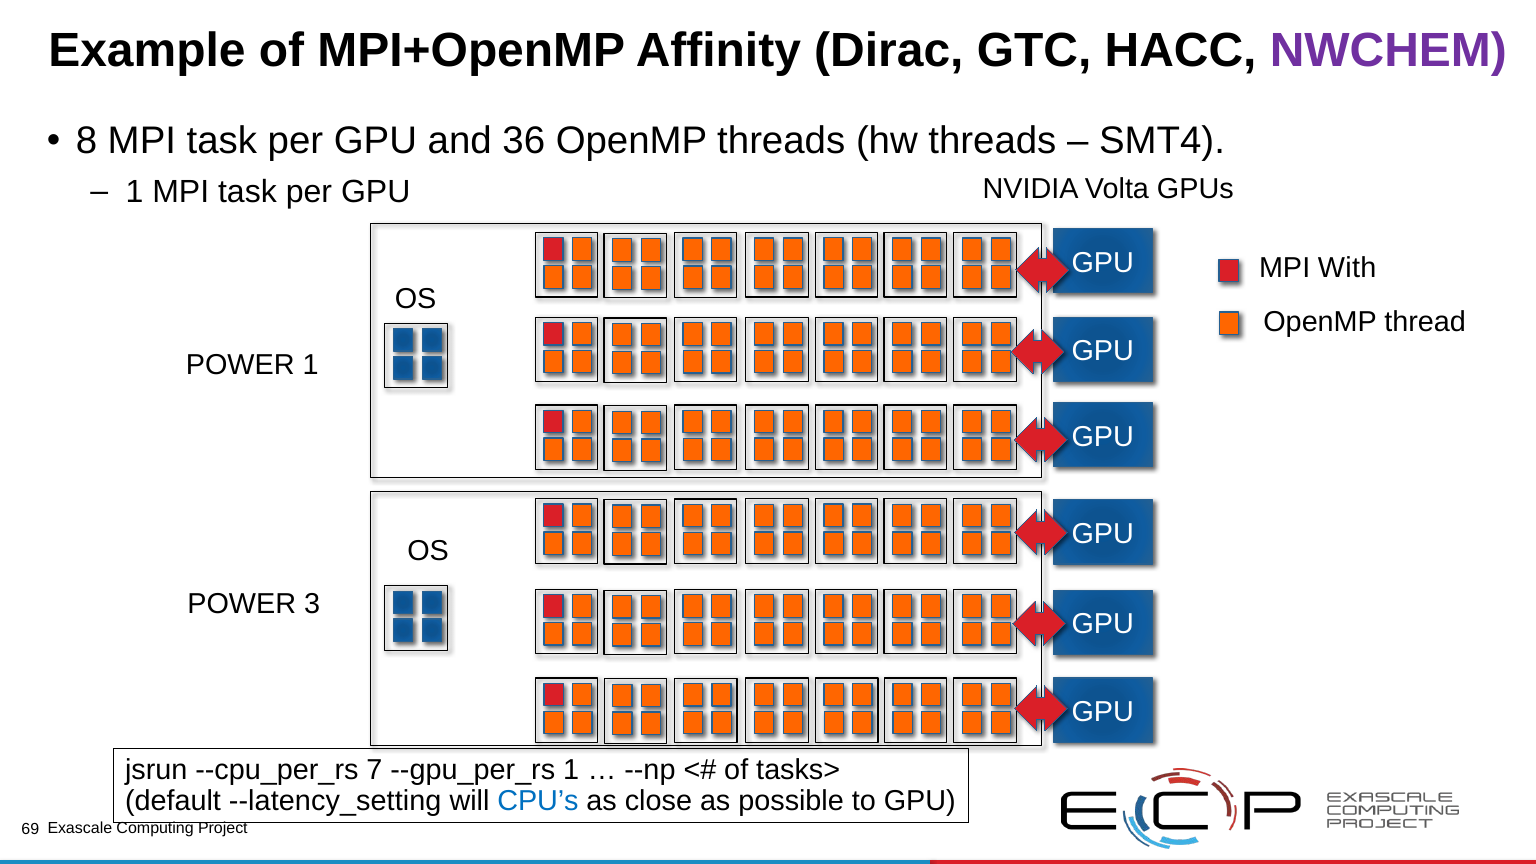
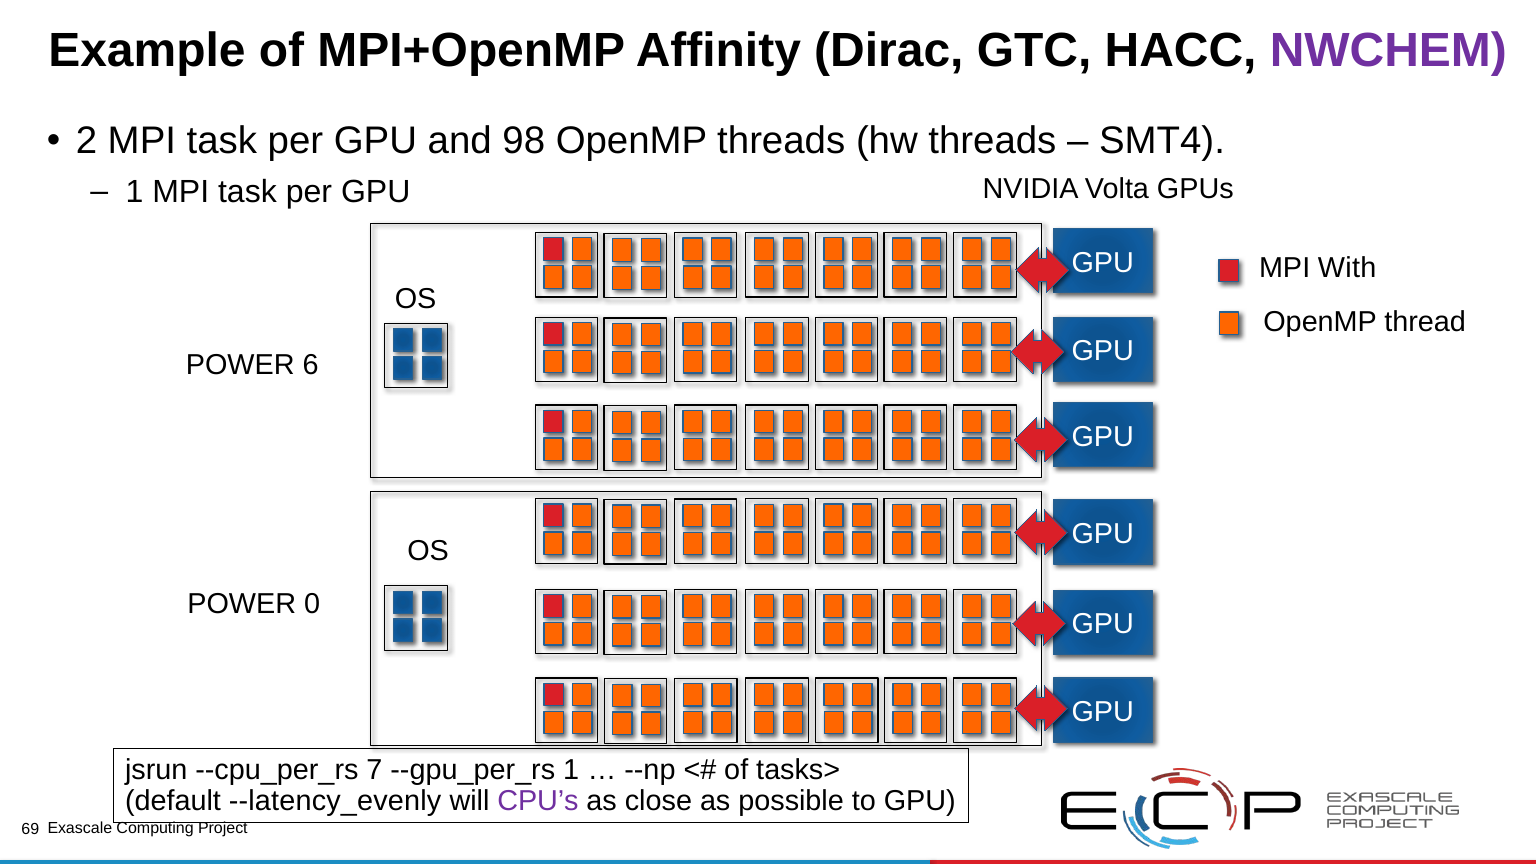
8: 8 -> 2
36: 36 -> 98
POWER 1: 1 -> 6
3: 3 -> 0
--latency_setting: --latency_setting -> --latency_evenly
CPU’s colour: blue -> purple
